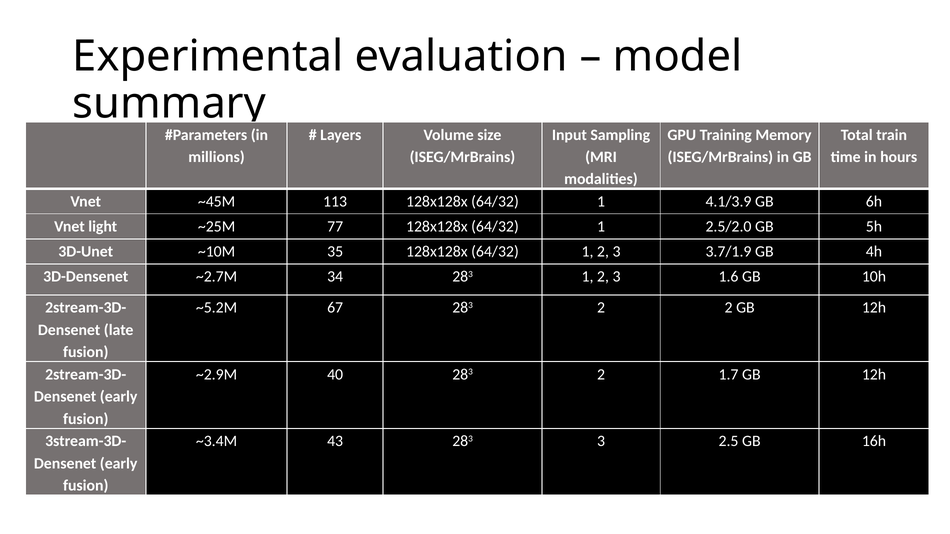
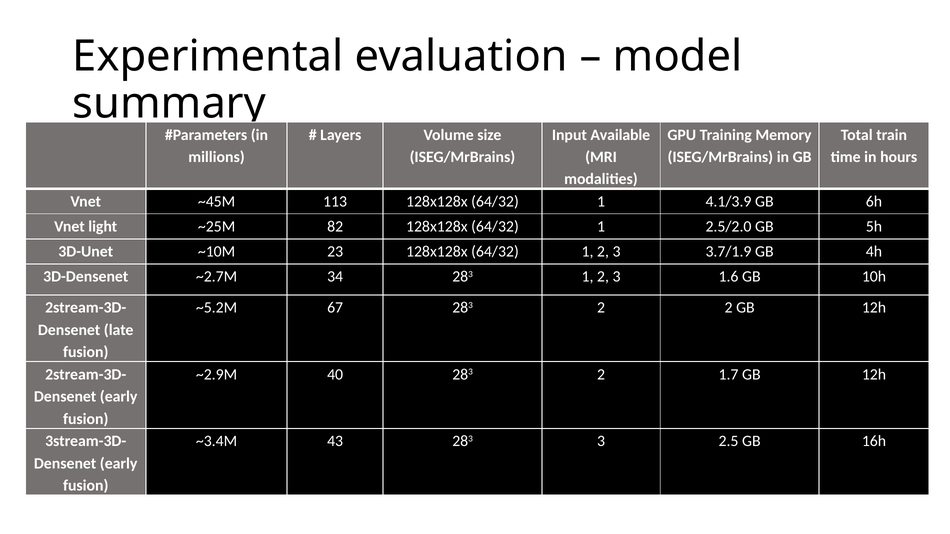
Sampling: Sampling -> Available
77: 77 -> 82
35: 35 -> 23
